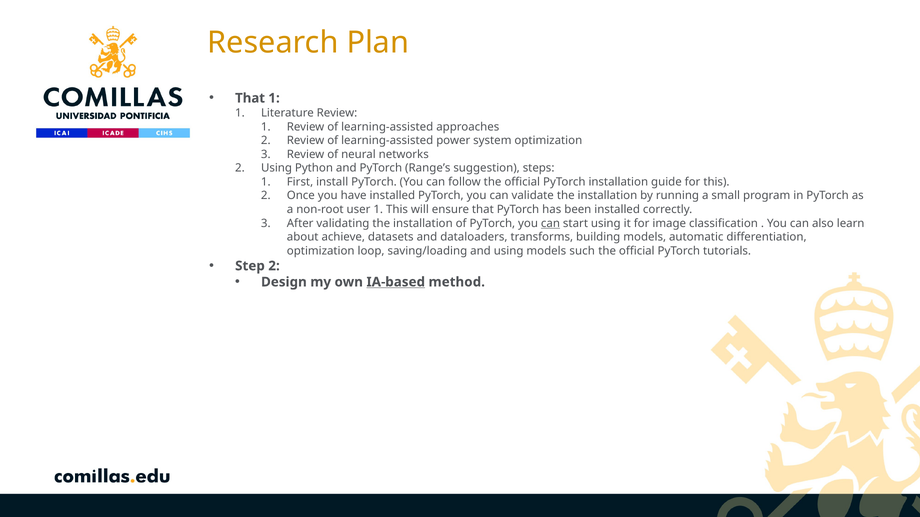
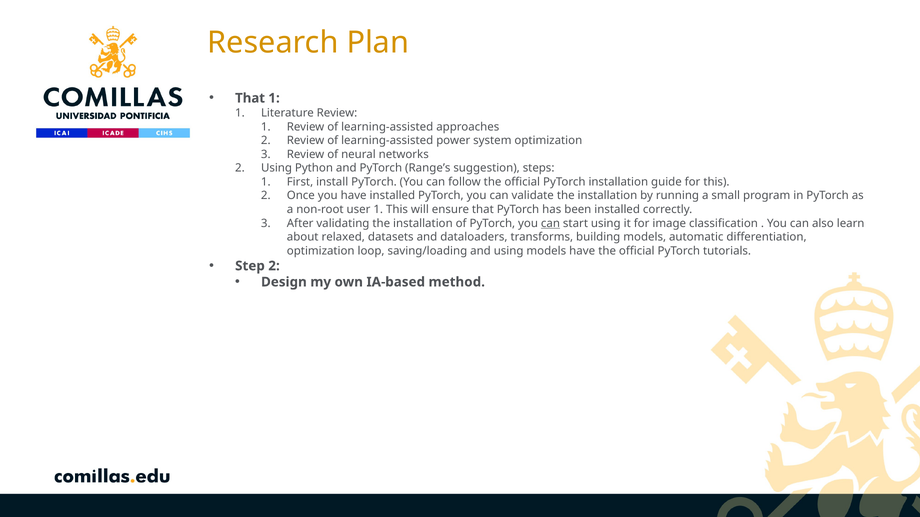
achieve: achieve -> relaxed
models such: such -> have
IA-based underline: present -> none
